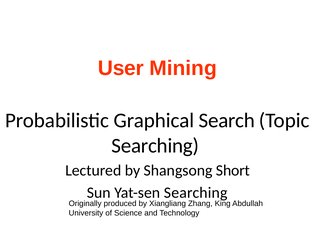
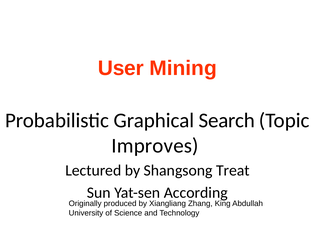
Searching at (155, 146): Searching -> Improves
Short: Short -> Treat
Yat-sen Searching: Searching -> According
